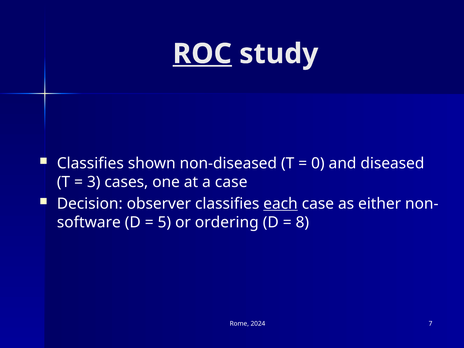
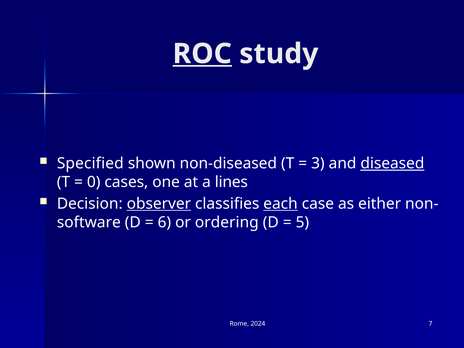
Classifies at (90, 163): Classifies -> Specified
0: 0 -> 3
diseased underline: none -> present
3: 3 -> 0
a case: case -> lines
observer underline: none -> present
5: 5 -> 6
8: 8 -> 5
